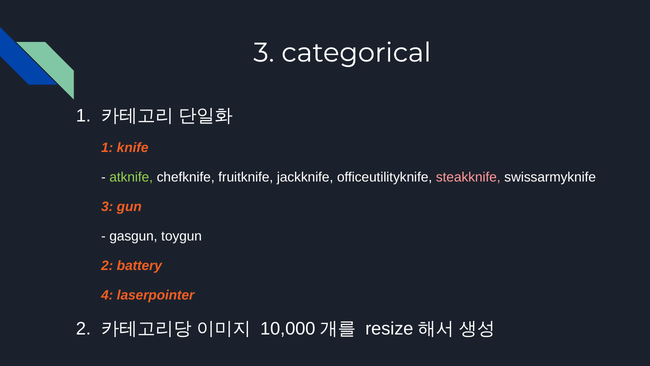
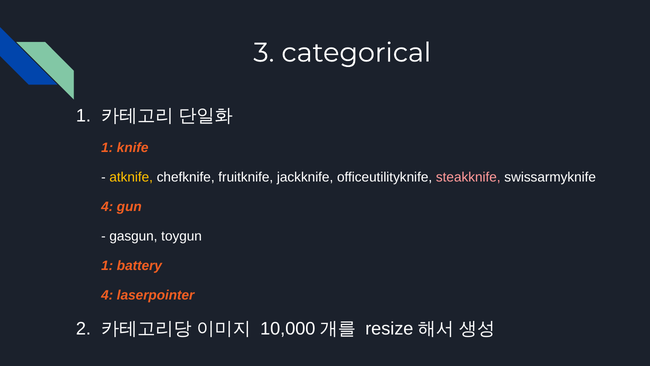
atknife colour: light green -> yellow
3 at (107, 207): 3 -> 4
2 at (107, 265): 2 -> 1
